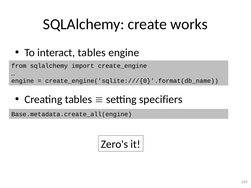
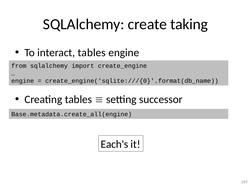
works: works -> taking
specifiers: specifiers -> successor
Zero's: Zero's -> Each's
